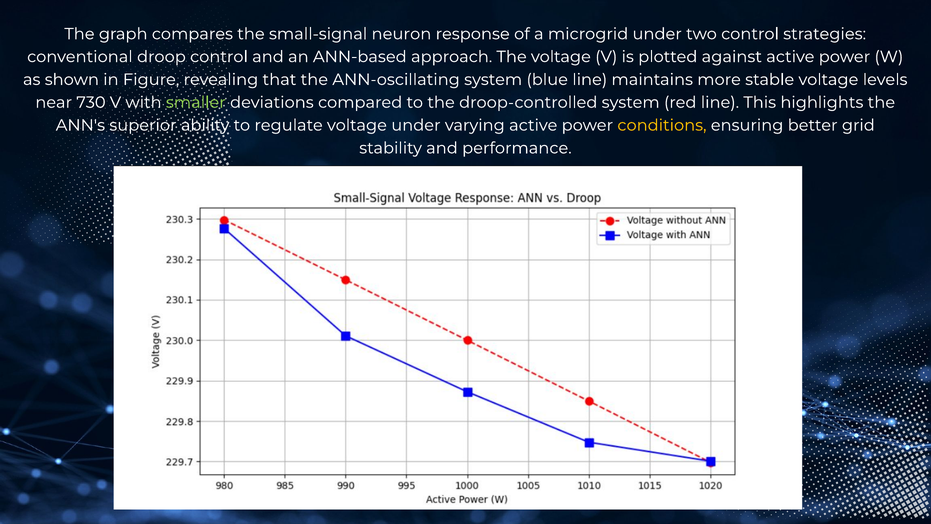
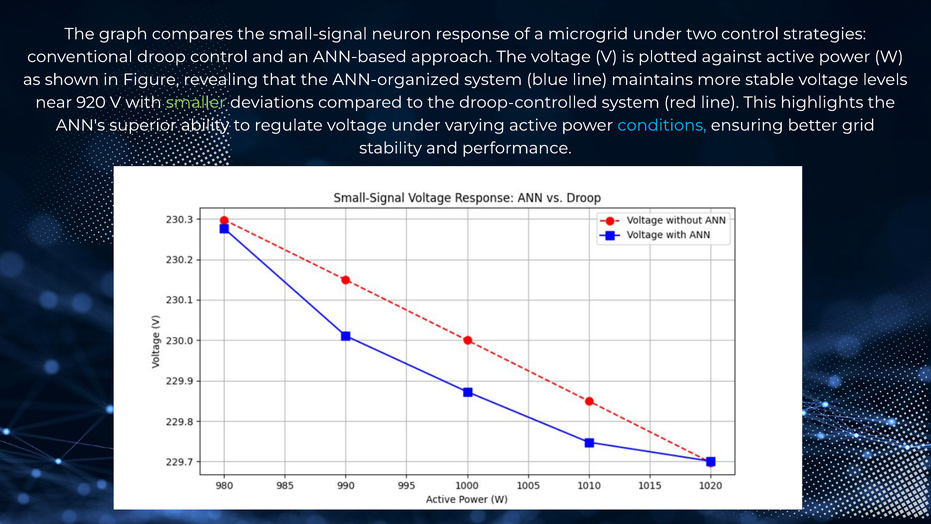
ANN-oscillating: ANN-oscillating -> ANN-organized
730: 730 -> 920
conditions colour: yellow -> light blue
